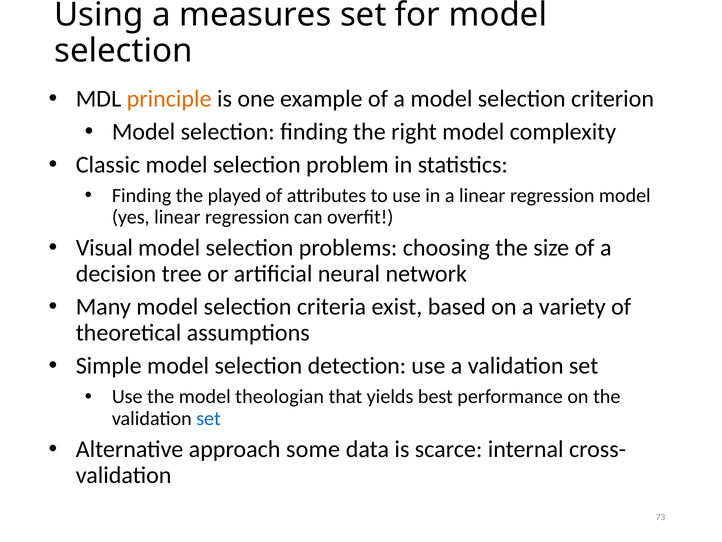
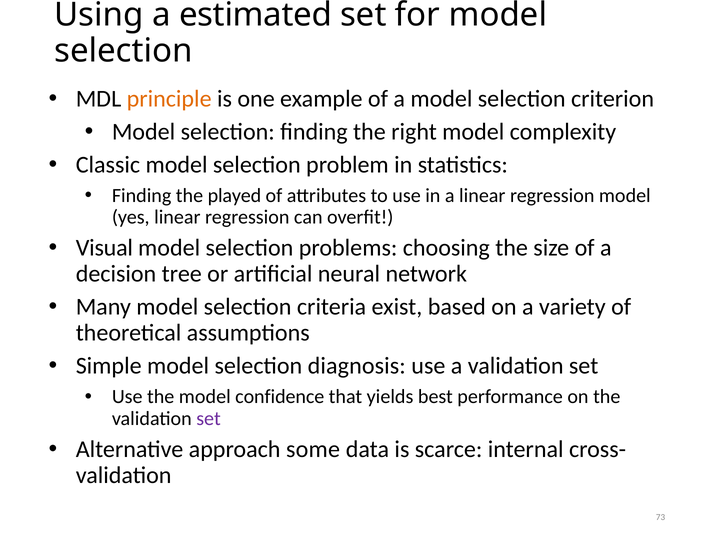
measures: measures -> estimated
detection: detection -> diagnosis
theologian: theologian -> confidence
set at (209, 418) colour: blue -> purple
